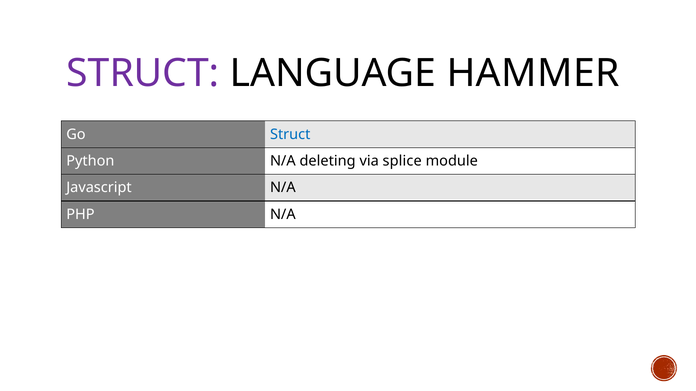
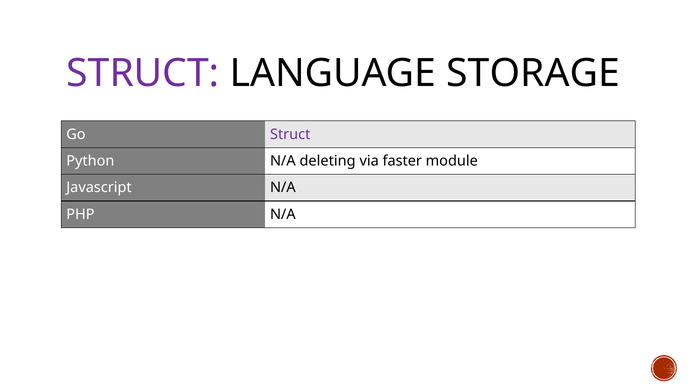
HAMMER: HAMMER -> STORAGE
Struct at (290, 134) colour: blue -> purple
splice: splice -> faster
